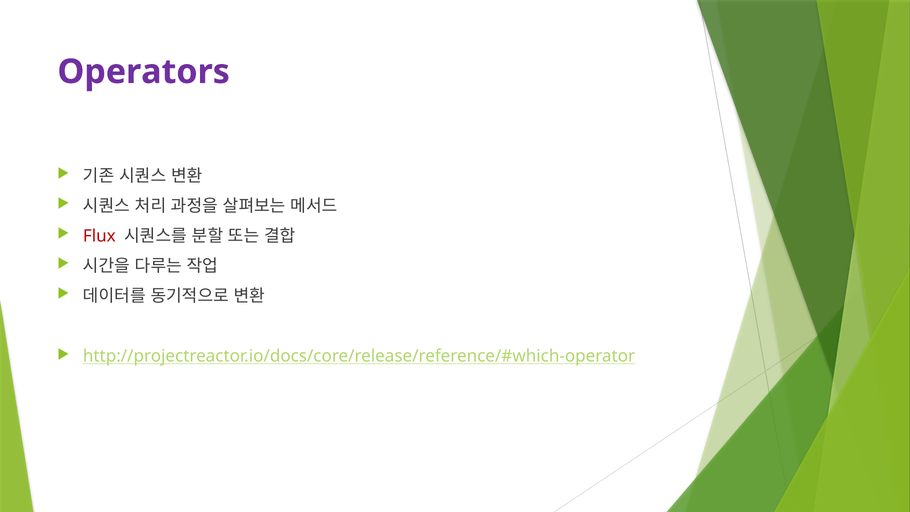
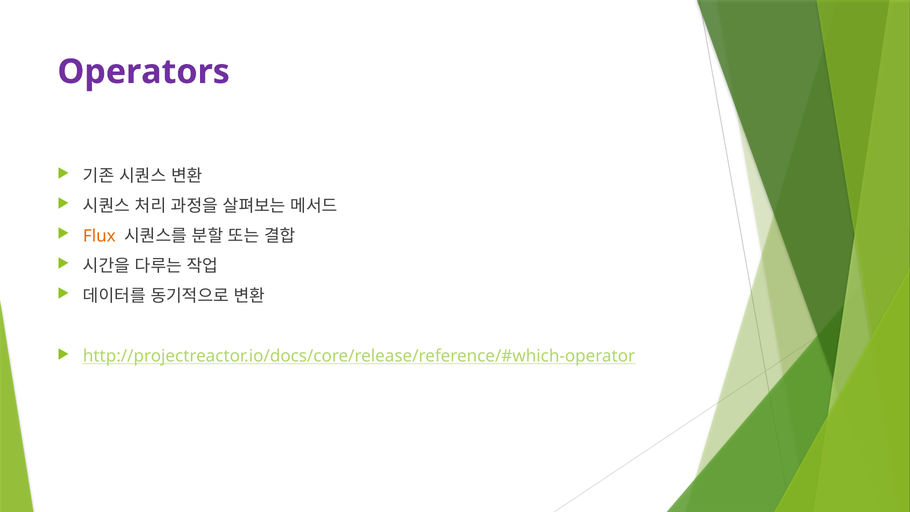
Flux colour: red -> orange
